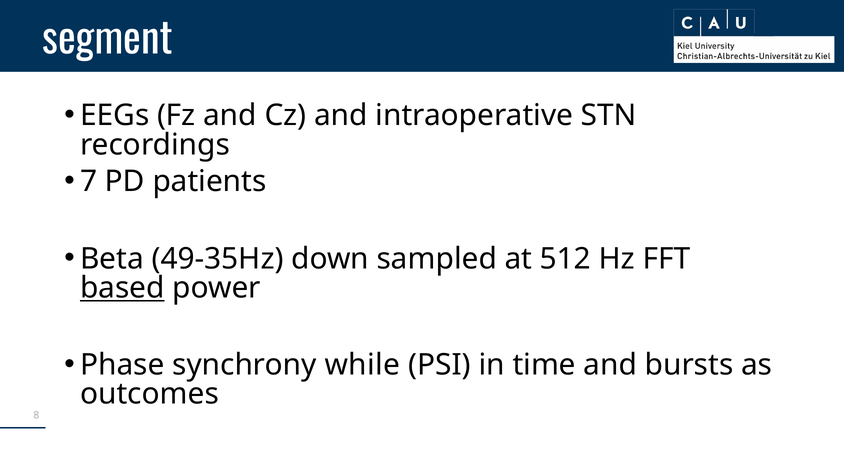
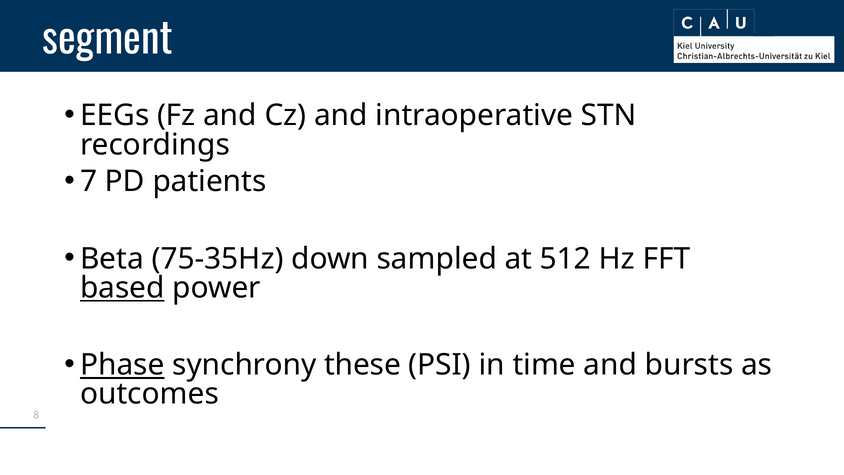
49-35Hz: 49-35Hz -> 75-35Hz
Phase underline: none -> present
while: while -> these
